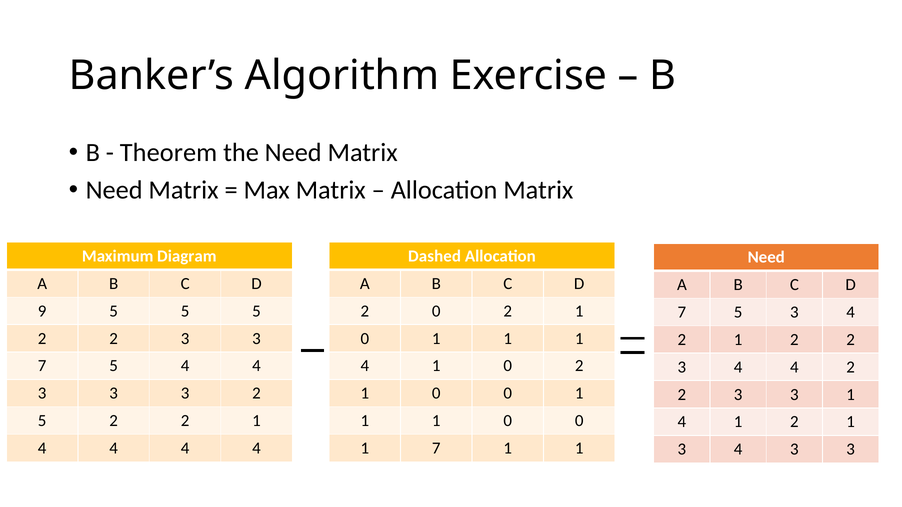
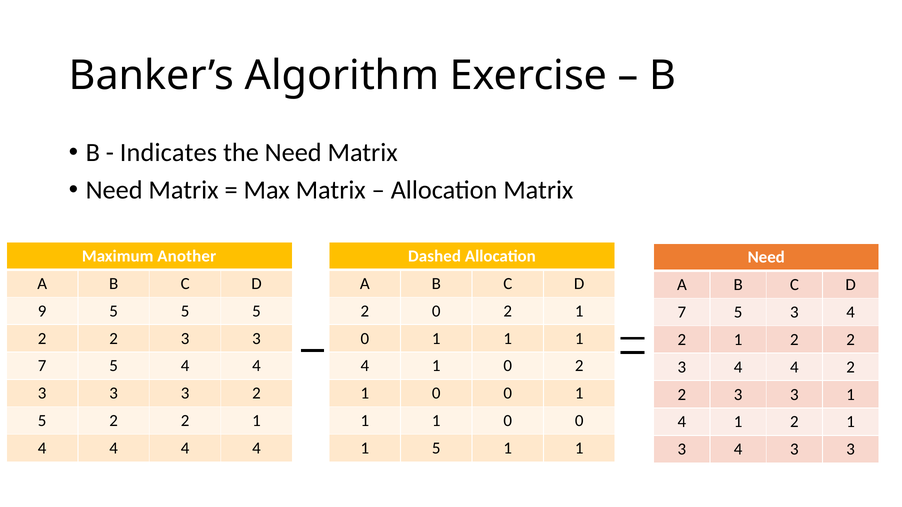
Theorem: Theorem -> Indicates
Diagram: Diagram -> Another
1 7: 7 -> 5
